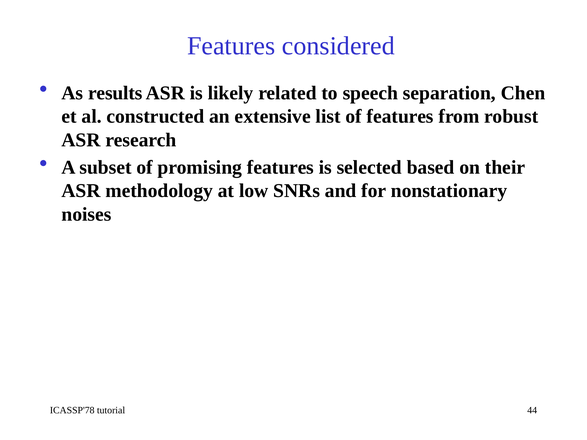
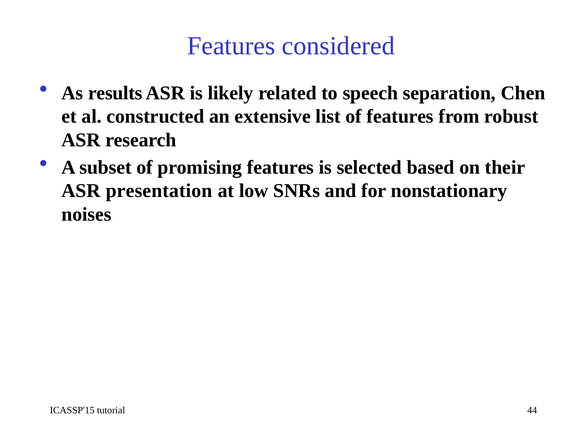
methodology: methodology -> presentation
ICASSP'78: ICASSP'78 -> ICASSP'15
